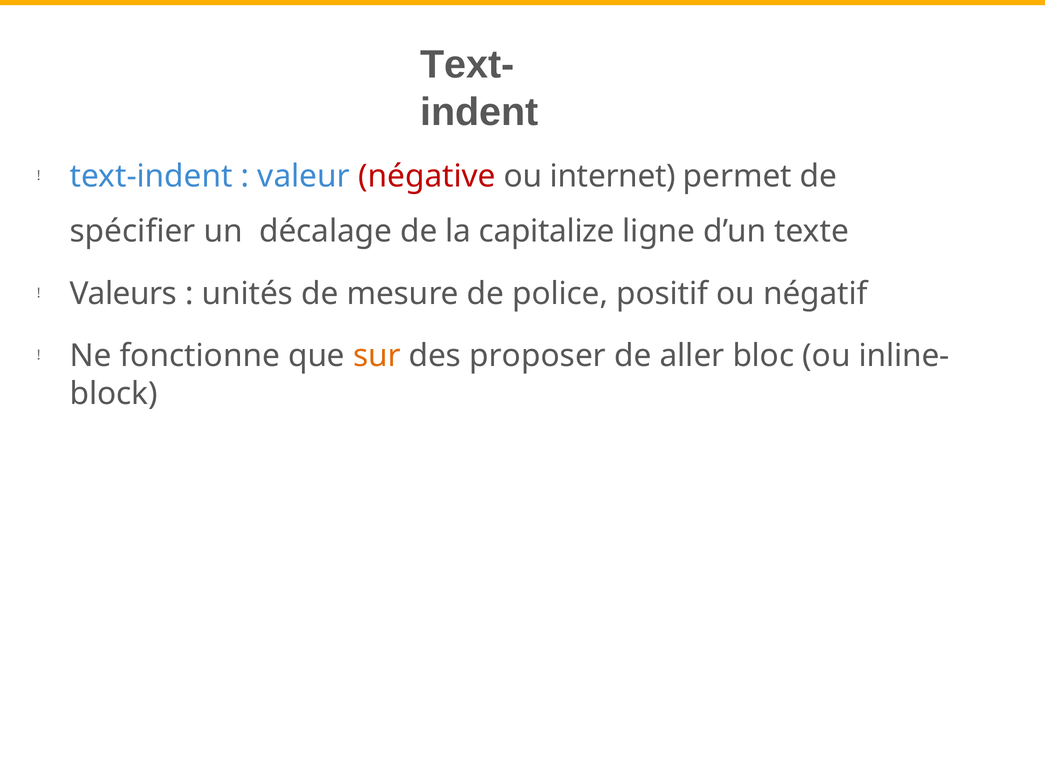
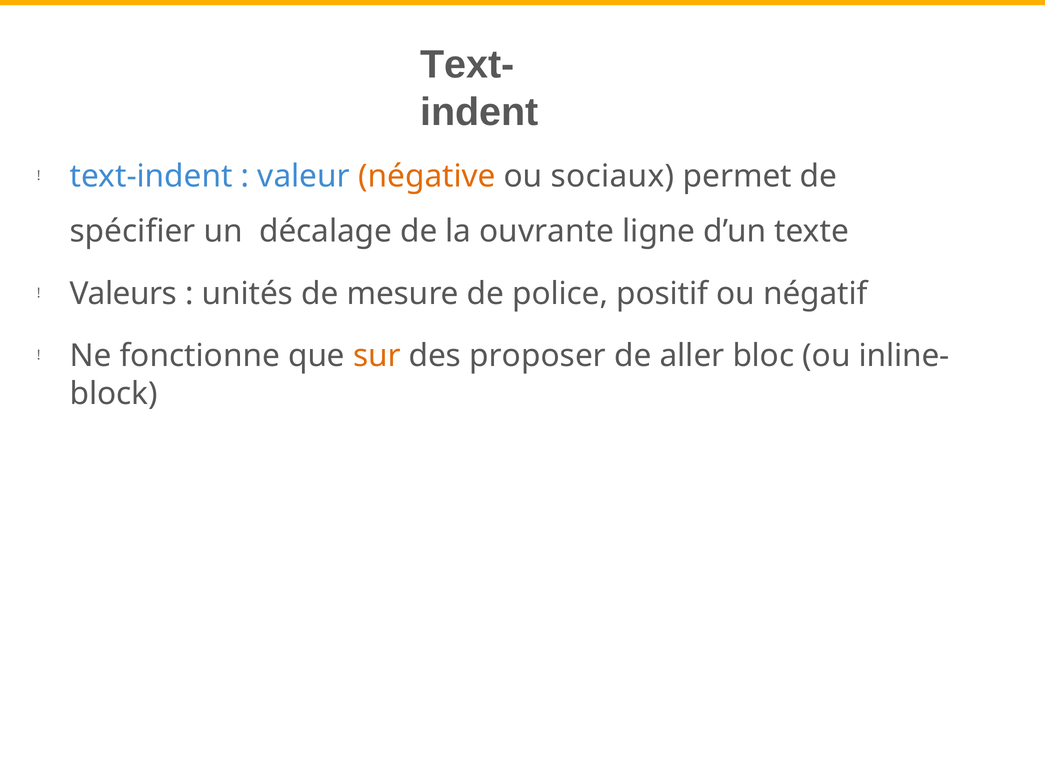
négative colour: red -> orange
internet: internet -> sociaux
capitalize: capitalize -> ouvrante
